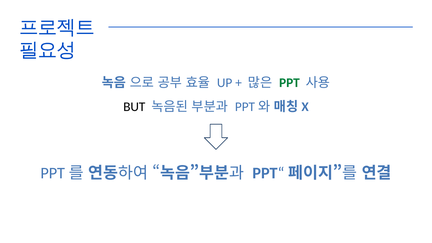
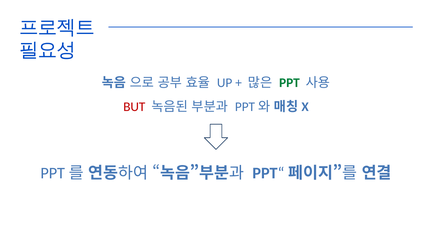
BUT colour: black -> red
